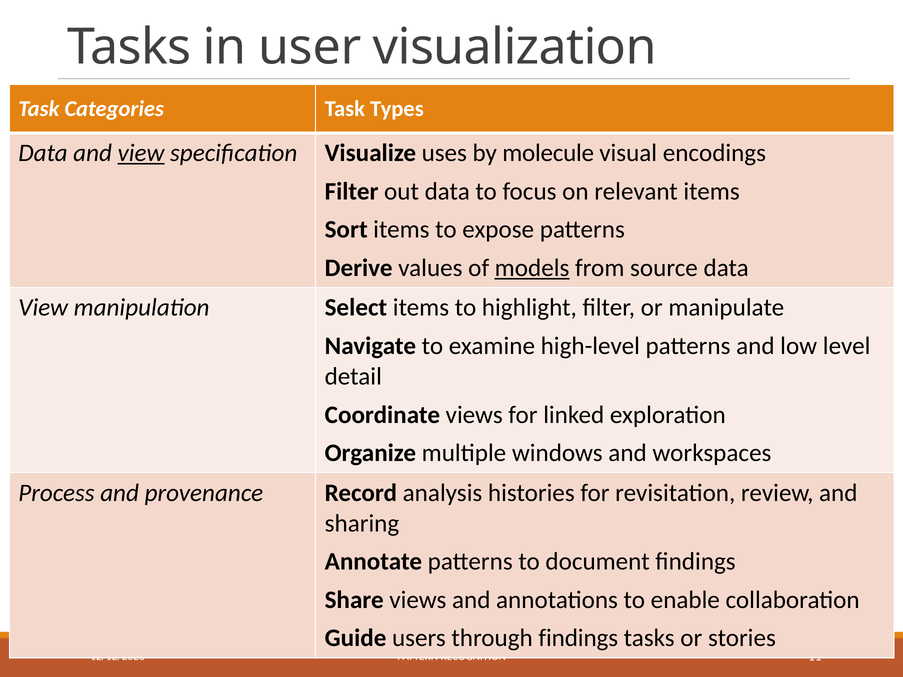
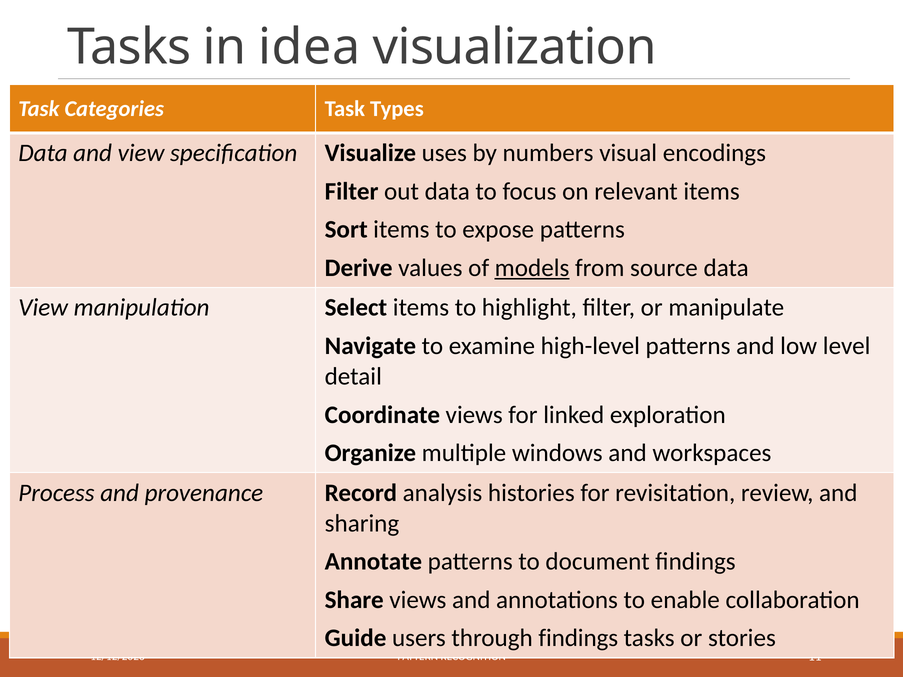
user: user -> idea
view at (141, 153) underline: present -> none
molecule: molecule -> numbers
